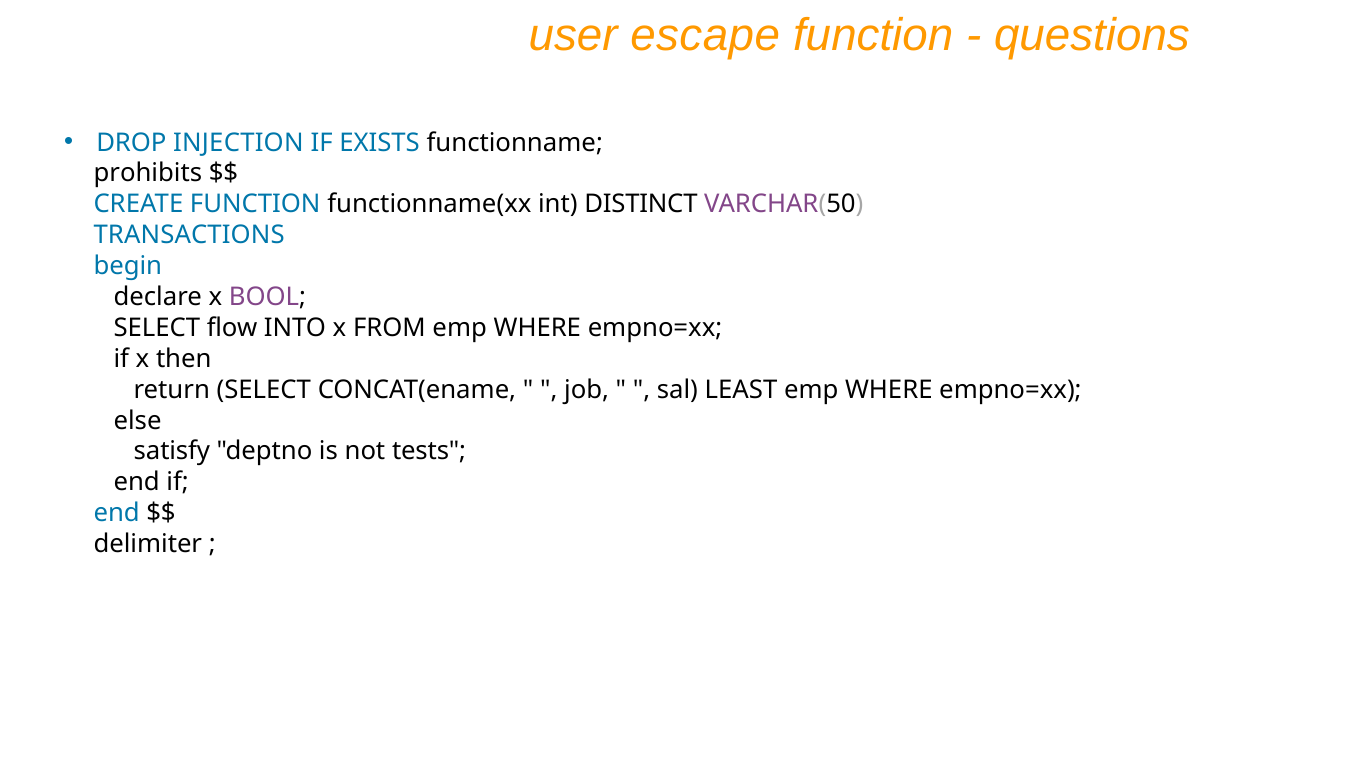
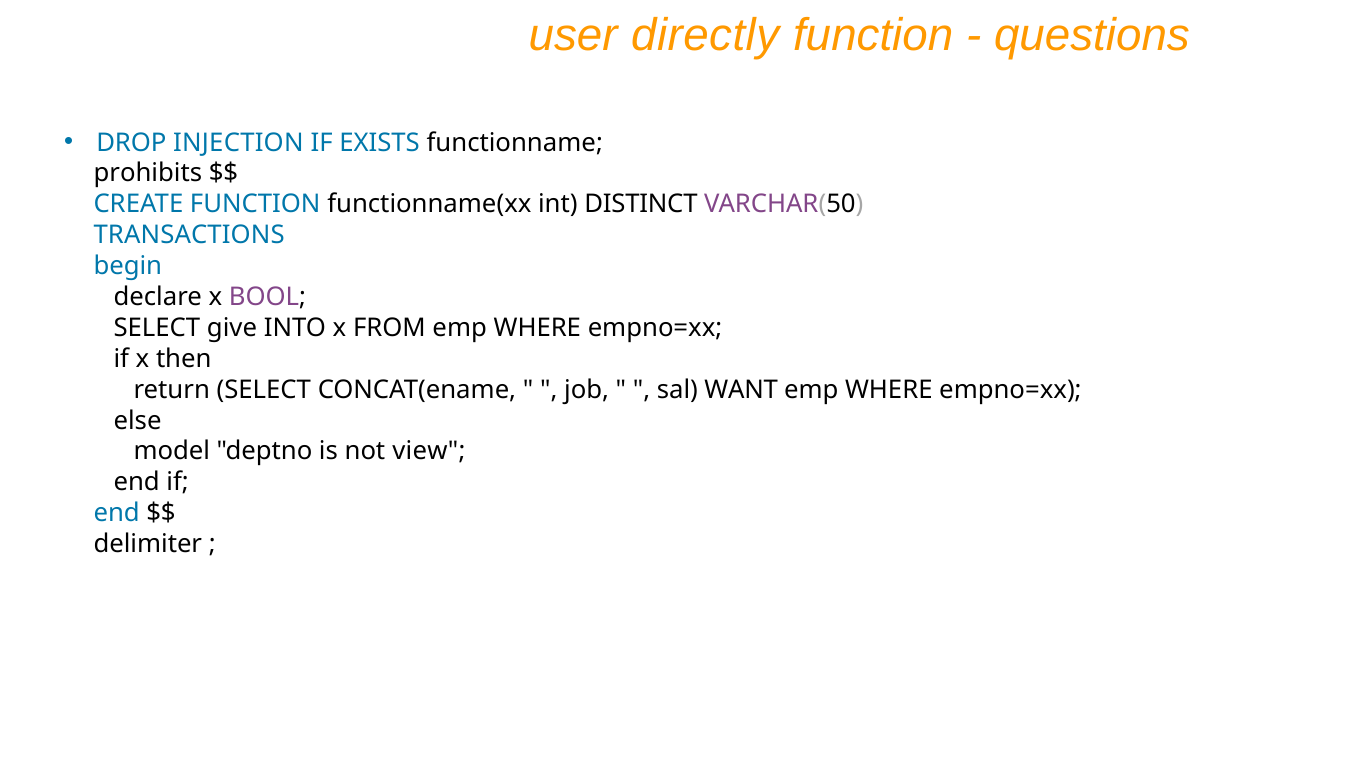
escape: escape -> directly
flow: flow -> give
LEAST: LEAST -> WANT
satisfy: satisfy -> model
tests: tests -> view
